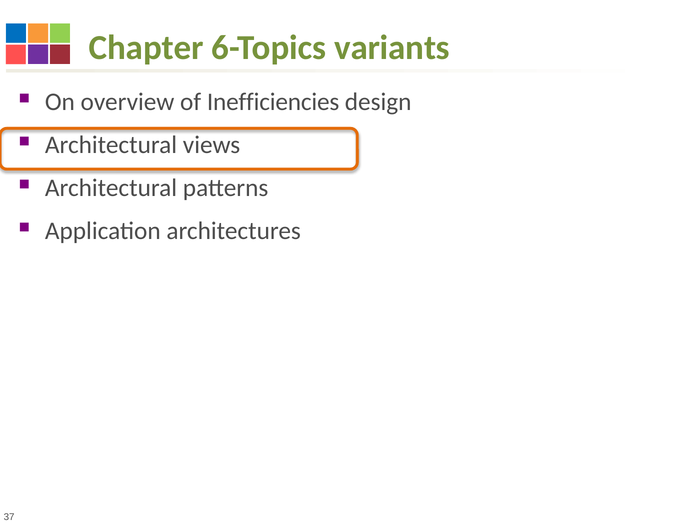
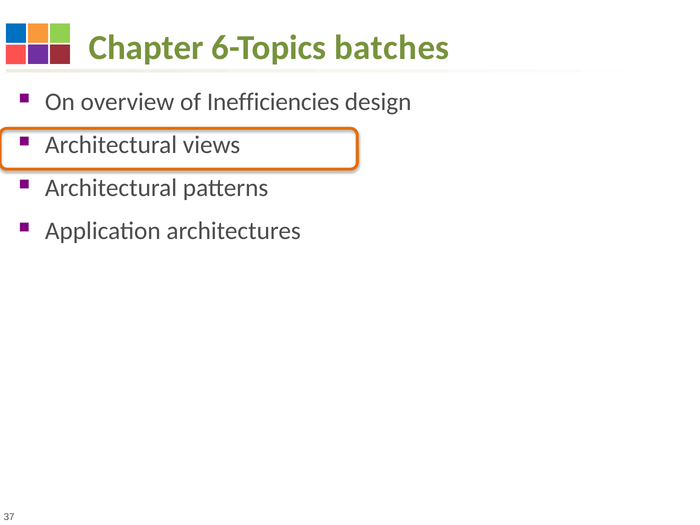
variants: variants -> batches
